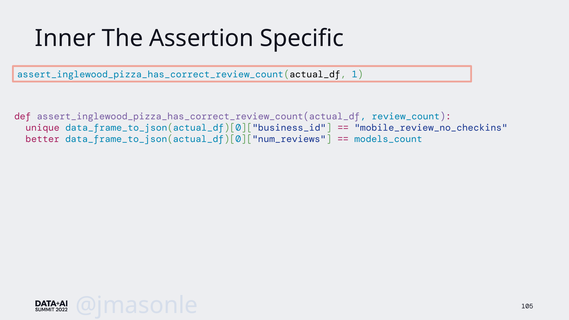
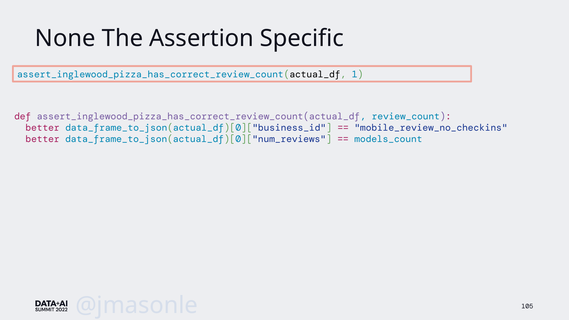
Inner: Inner -> None
unique at (43, 128): unique -> better
